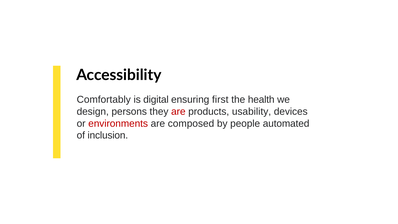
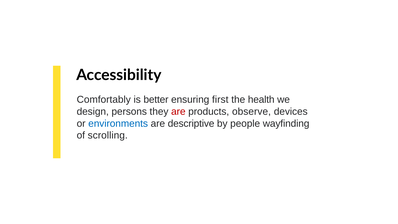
digital: digital -> better
usability: usability -> observe
environments colour: red -> blue
composed: composed -> descriptive
automated: automated -> wayfinding
inclusion: inclusion -> scrolling
